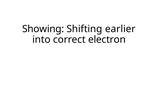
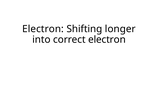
Showing at (43, 29): Showing -> Electron
earlier: earlier -> longer
